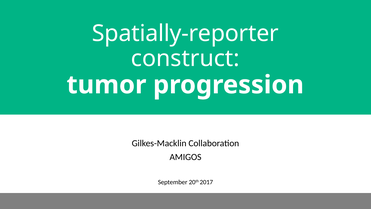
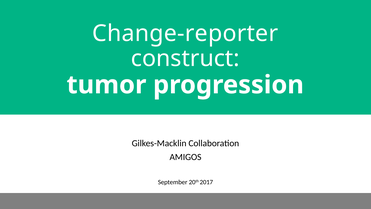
Spatially-reporter: Spatially-reporter -> Change-reporter
